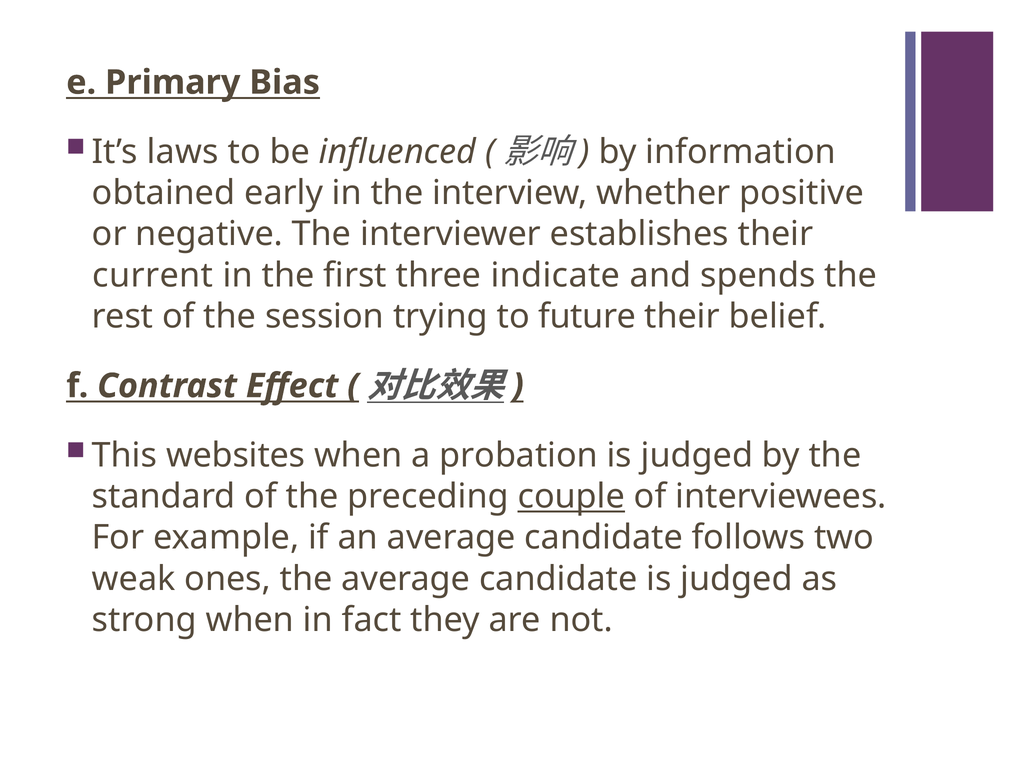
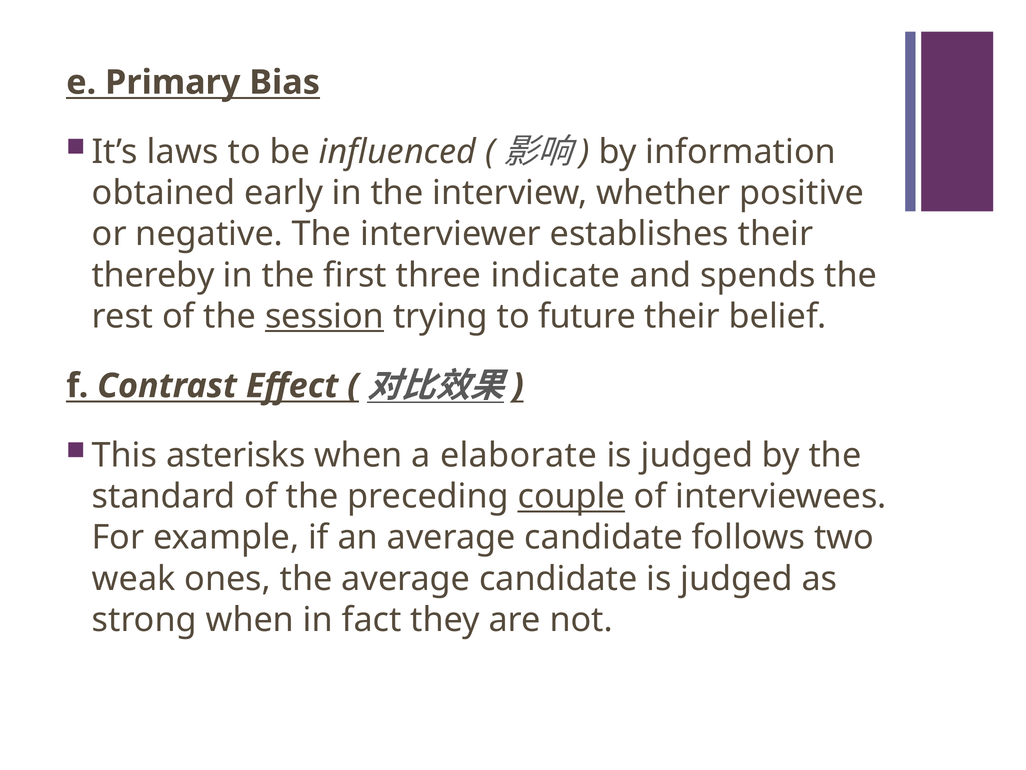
current: current -> thereby
session underline: none -> present
websites: websites -> asterisks
probation: probation -> elaborate
